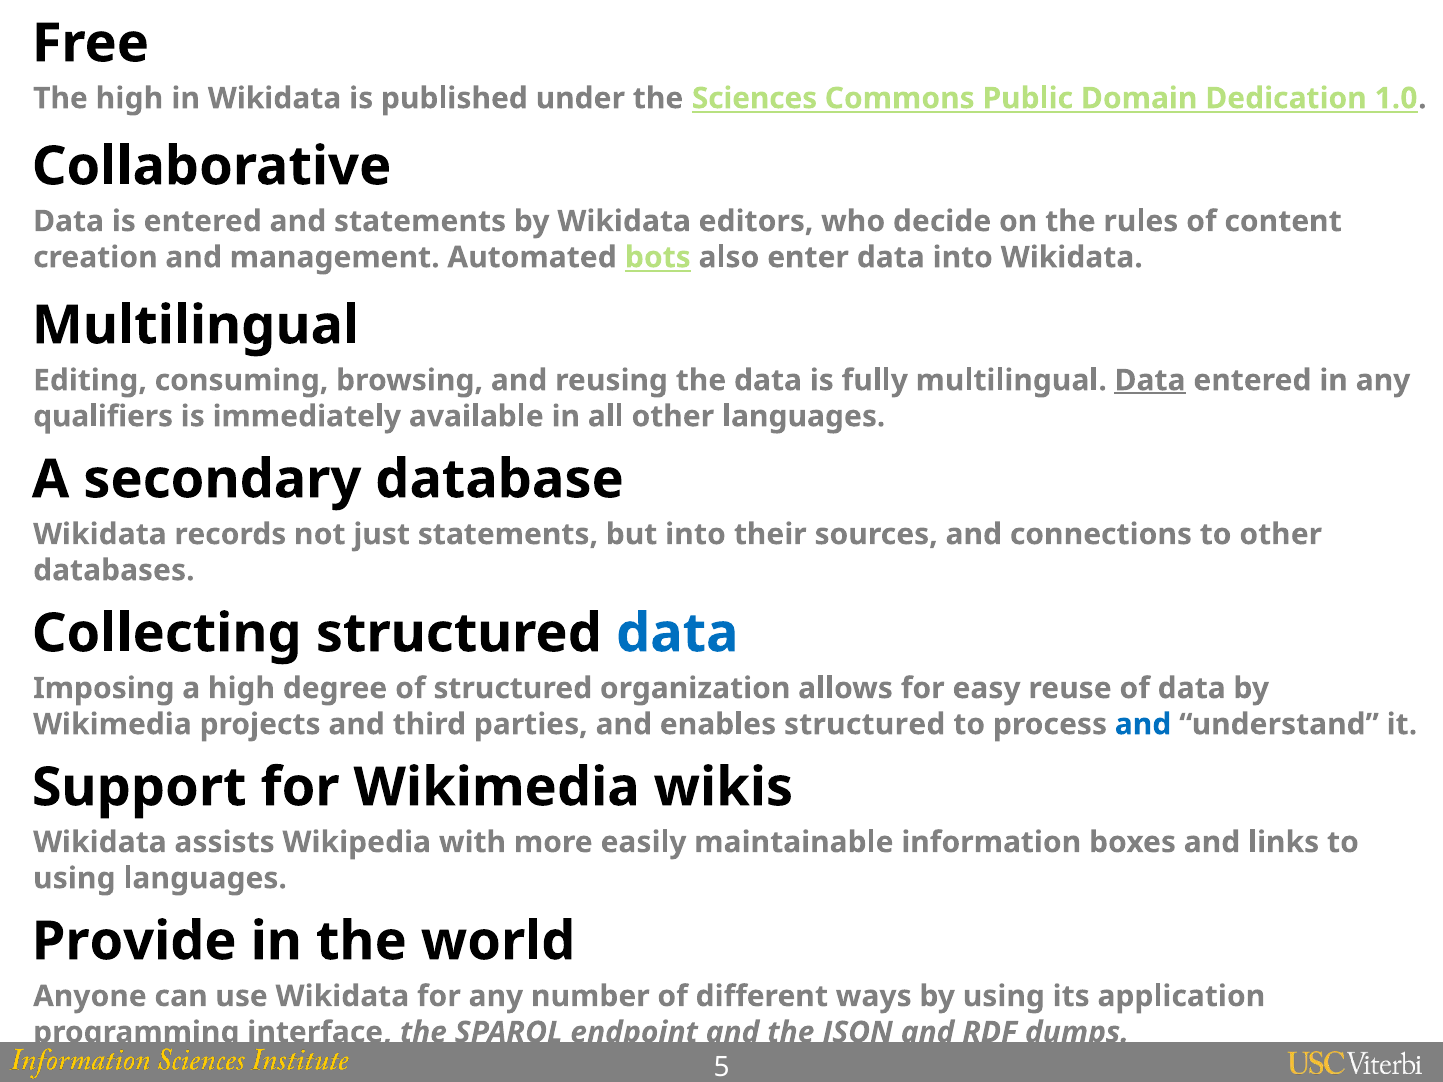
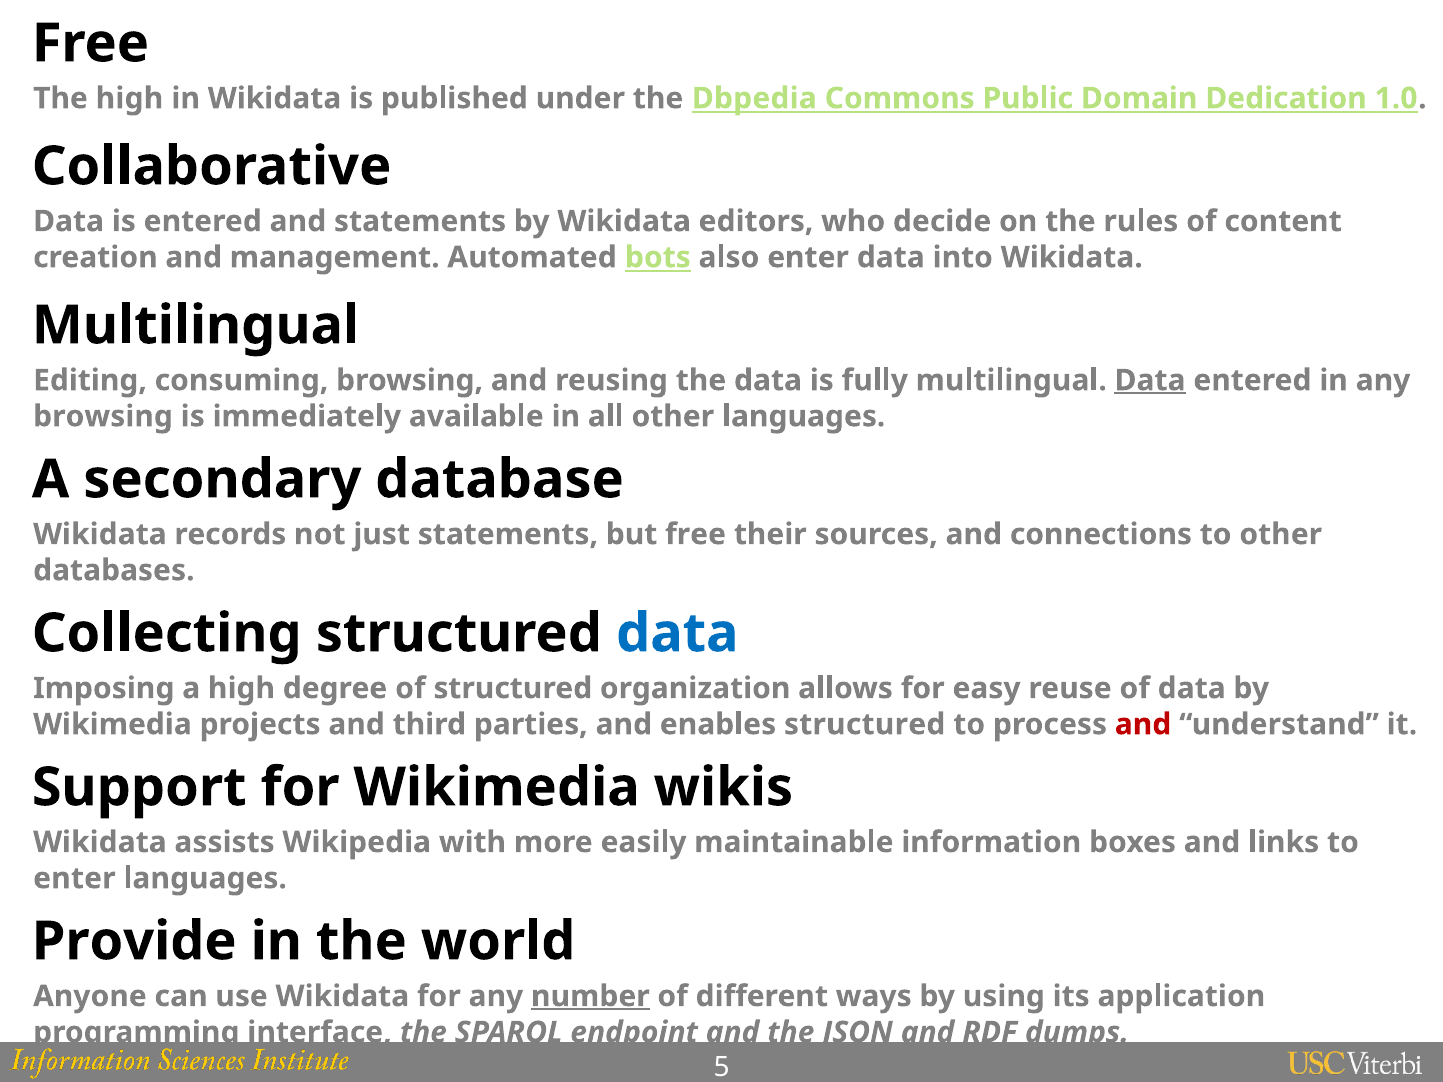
Sciences: Sciences -> Dbpedia
qualifiers at (103, 417): qualifiers -> browsing
but into: into -> free
and at (1143, 725) colour: blue -> red
using at (74, 879): using -> enter
number underline: none -> present
